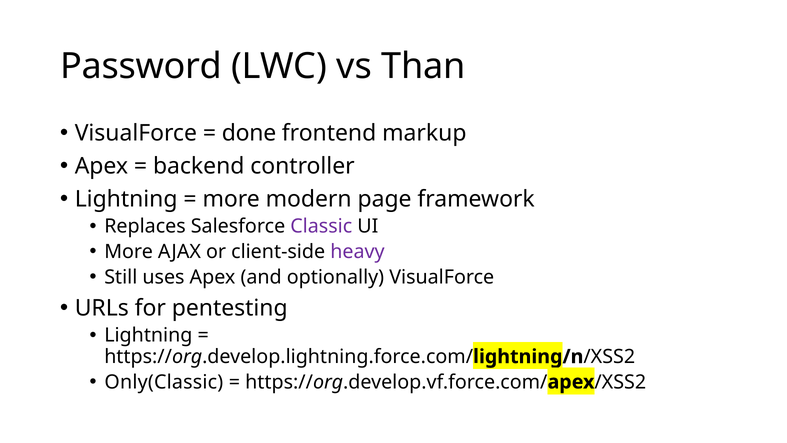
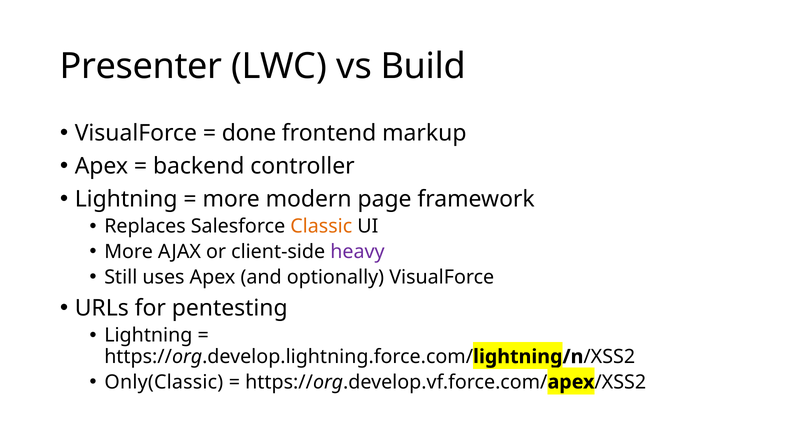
Password: Password -> Presenter
Than: Than -> Build
Classic colour: purple -> orange
